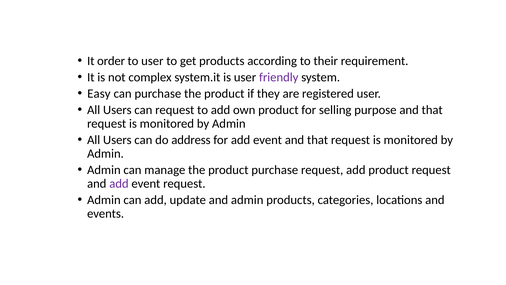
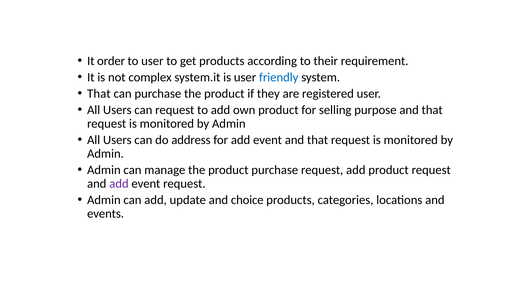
friendly colour: purple -> blue
Easy at (99, 93): Easy -> That
and admin: admin -> choice
